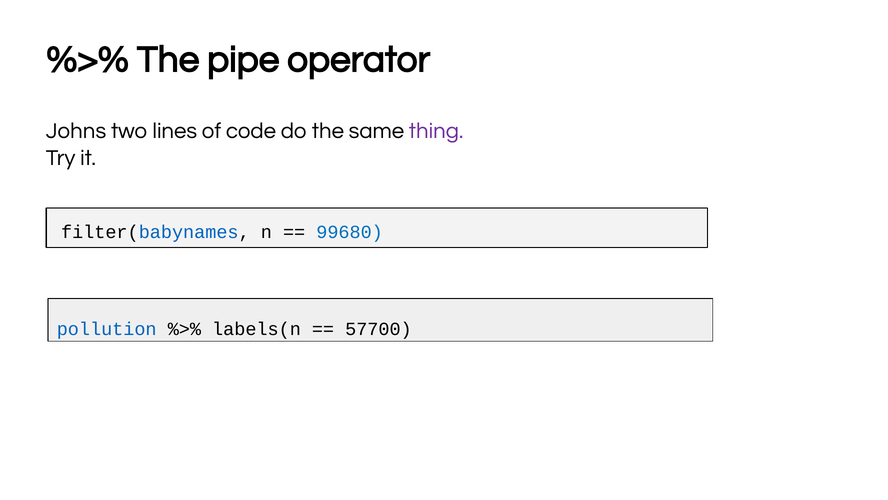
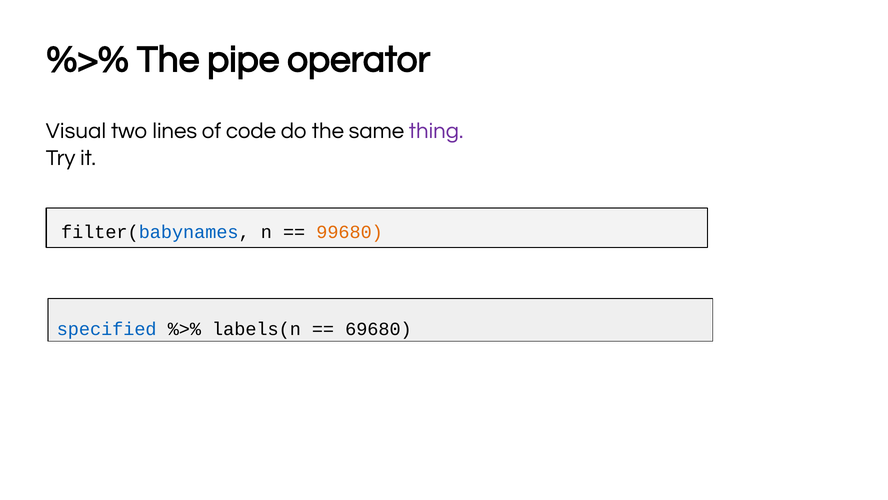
Johns: Johns -> Visual
99680 colour: blue -> orange
pollution: pollution -> specified
57700: 57700 -> 69680
